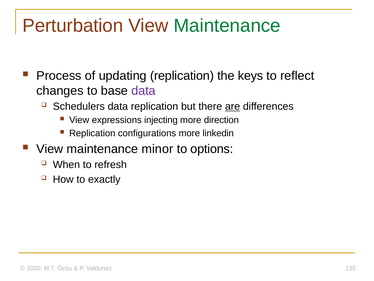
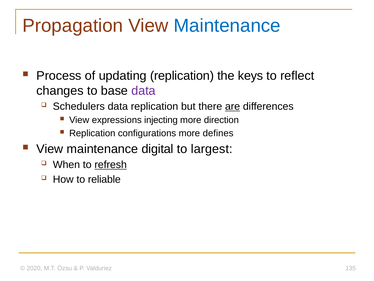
Perturbation: Perturbation -> Propagation
Maintenance at (227, 26) colour: green -> blue
linkedin: linkedin -> defines
minor: minor -> digital
options: options -> largest
refresh underline: none -> present
exactly: exactly -> reliable
